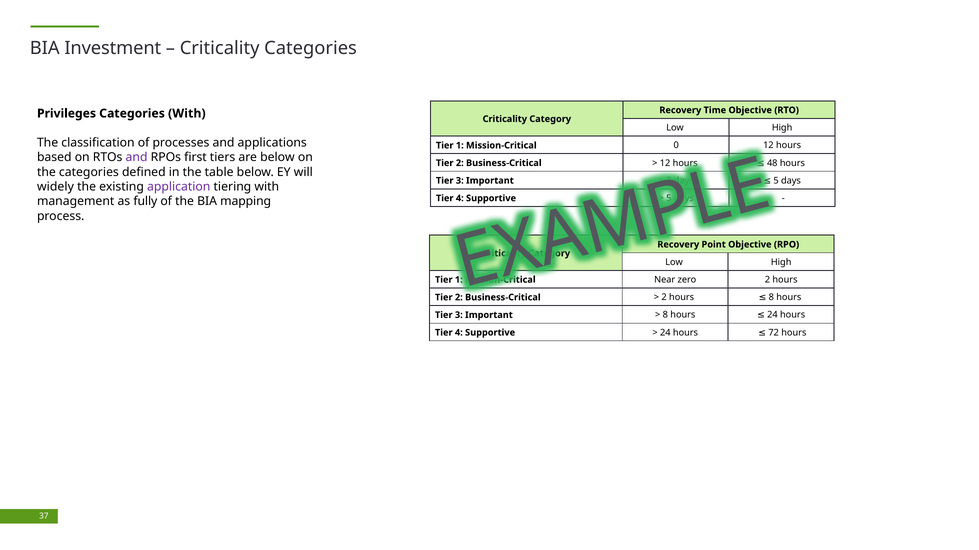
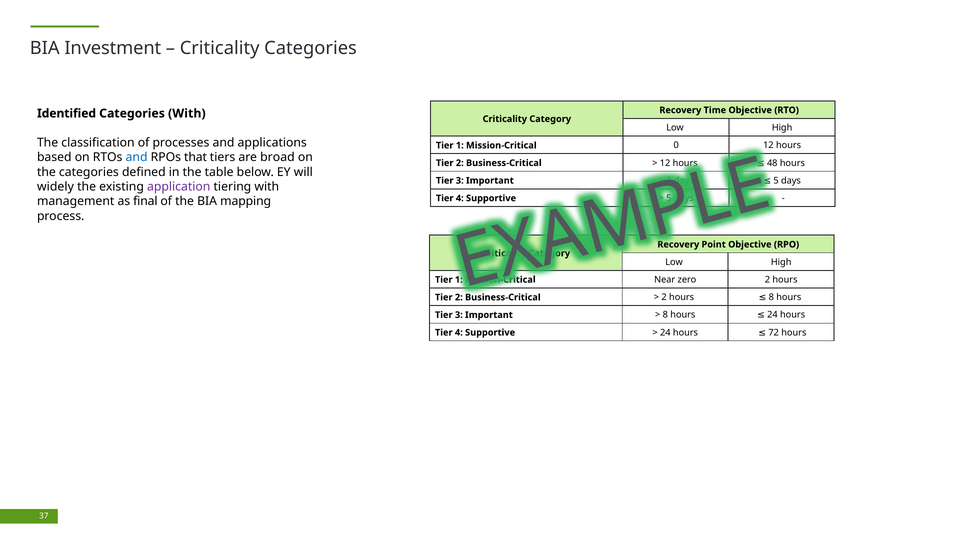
Privileges: Privileges -> Identified
and at (137, 158) colour: purple -> blue
first: first -> that
are below: below -> broad
fully: fully -> final
